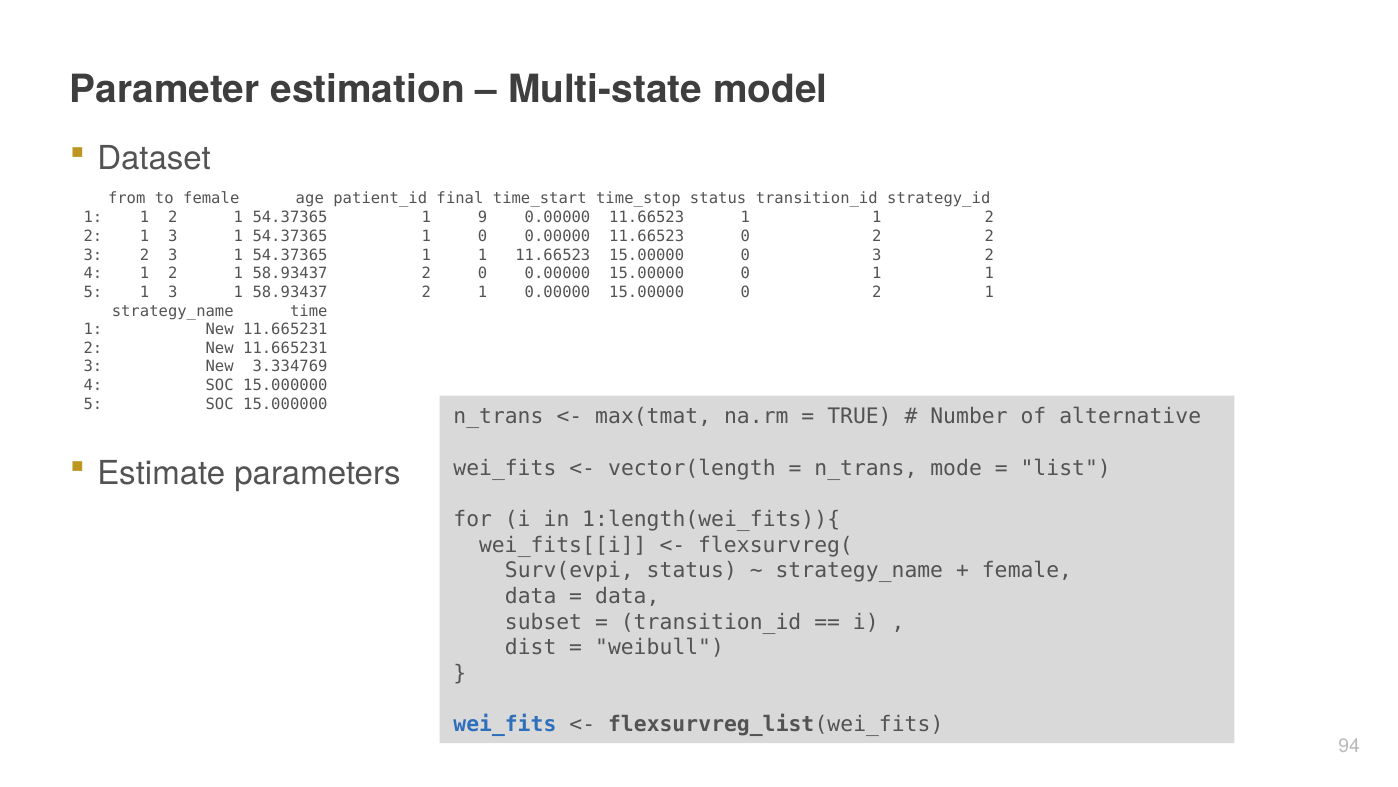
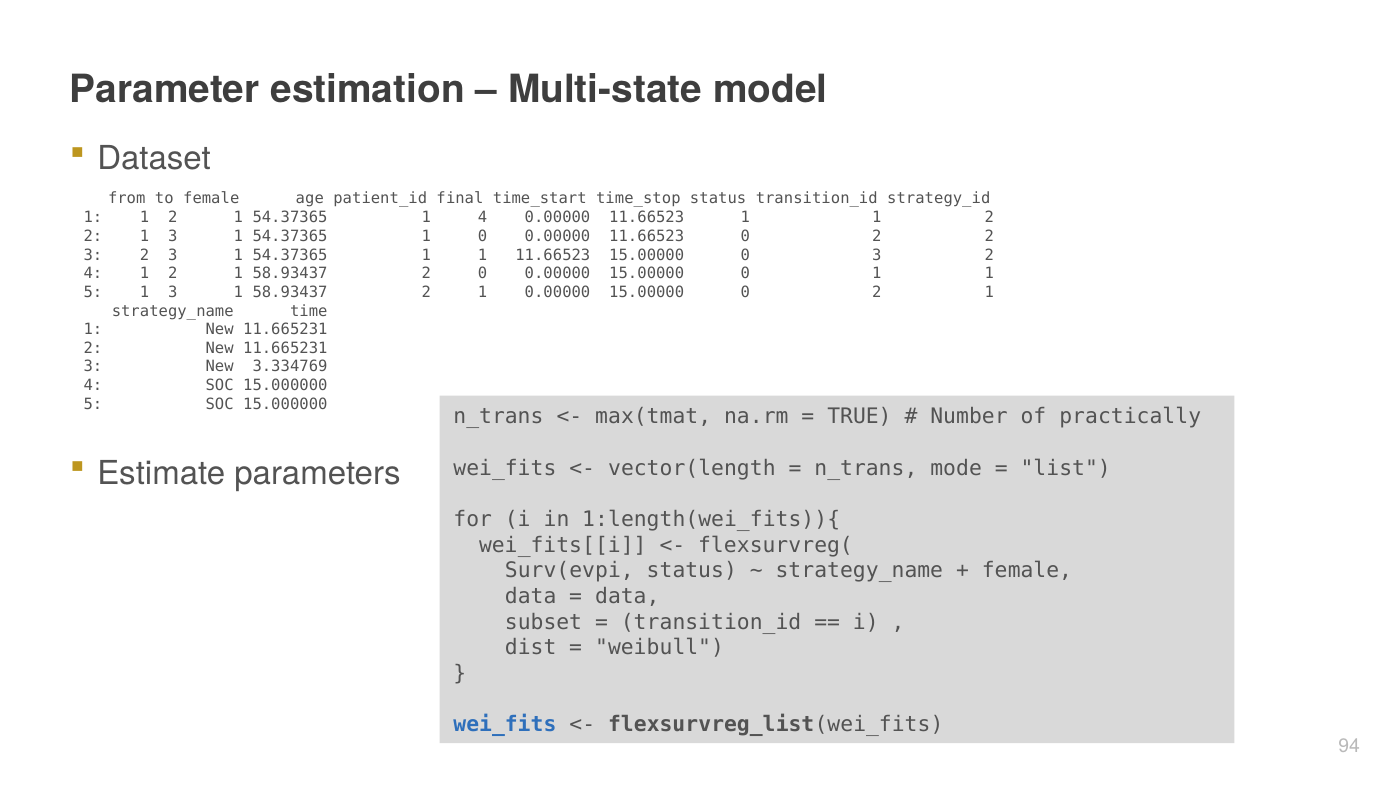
1 9: 9 -> 4
alternative: alternative -> practically
